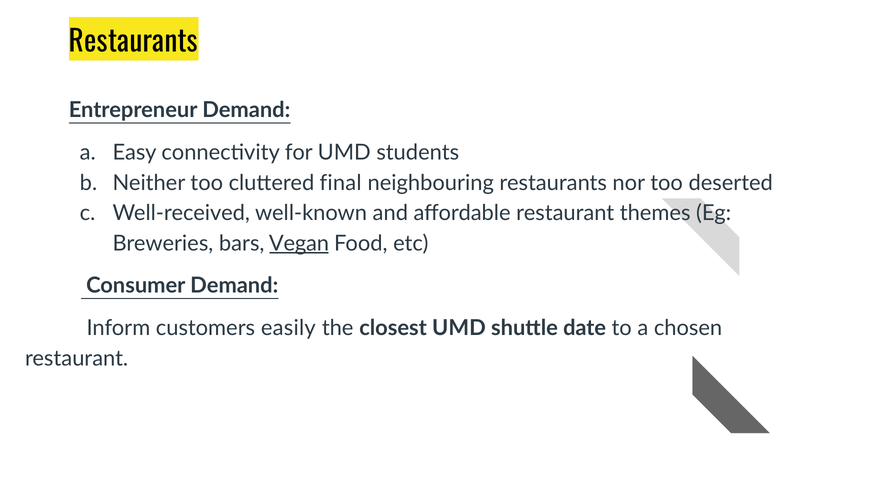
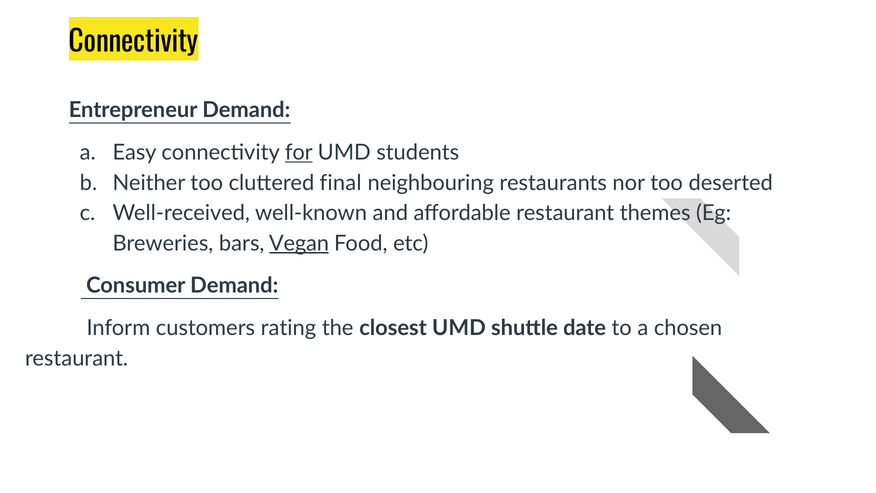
Restaurants at (133, 42): Restaurants -> Connectivity
for underline: none -> present
easily: easily -> rating
